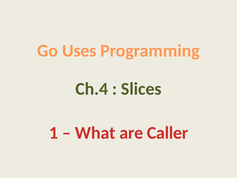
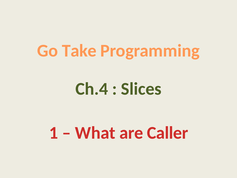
Uses: Uses -> Take
